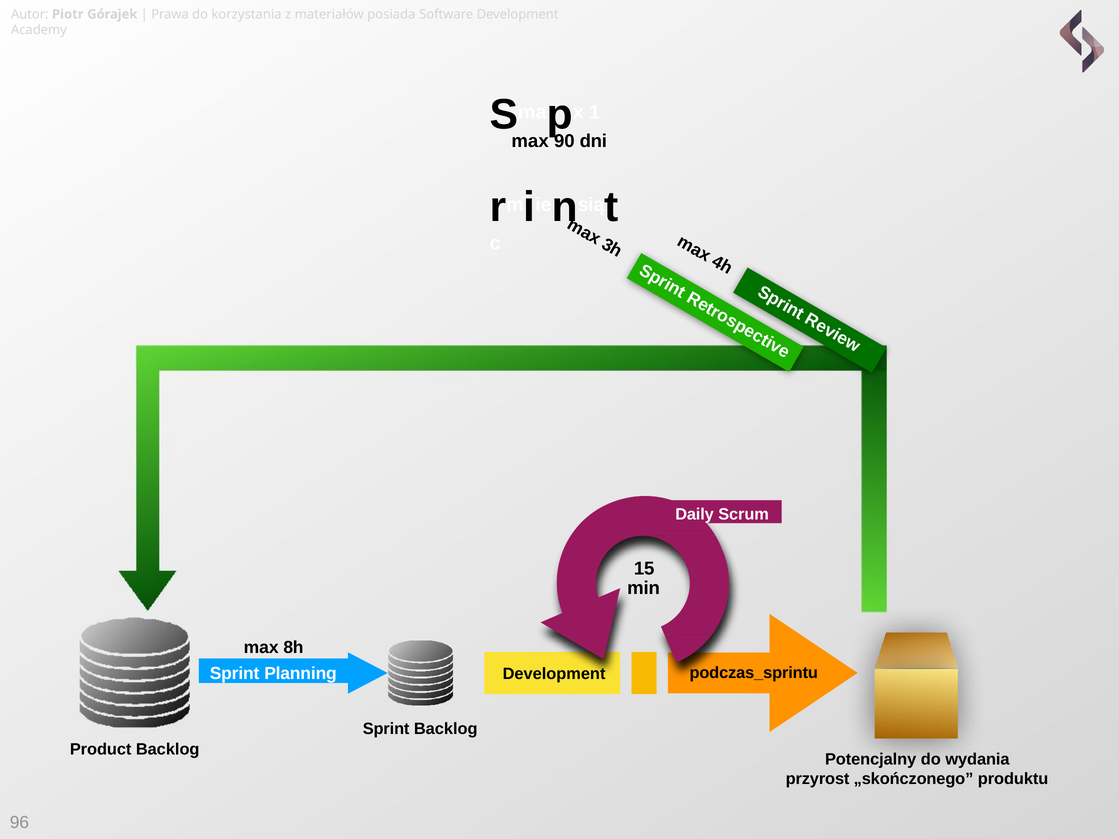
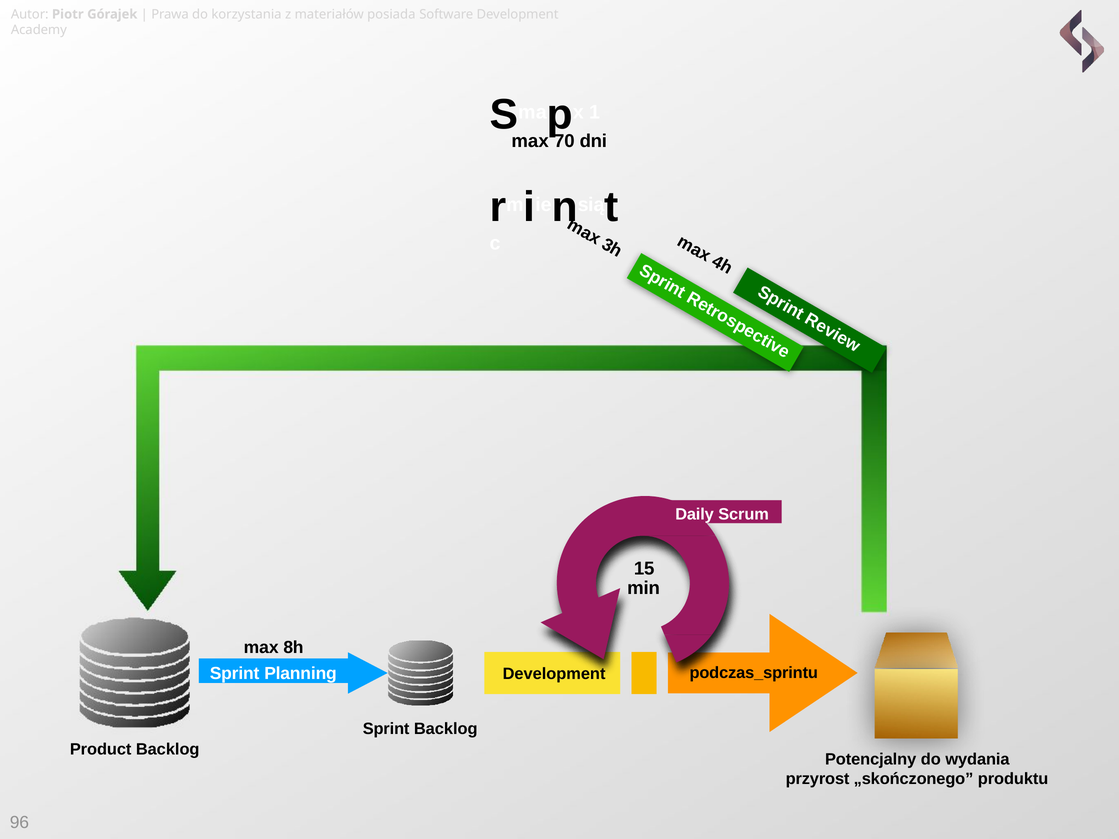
90: 90 -> 70
